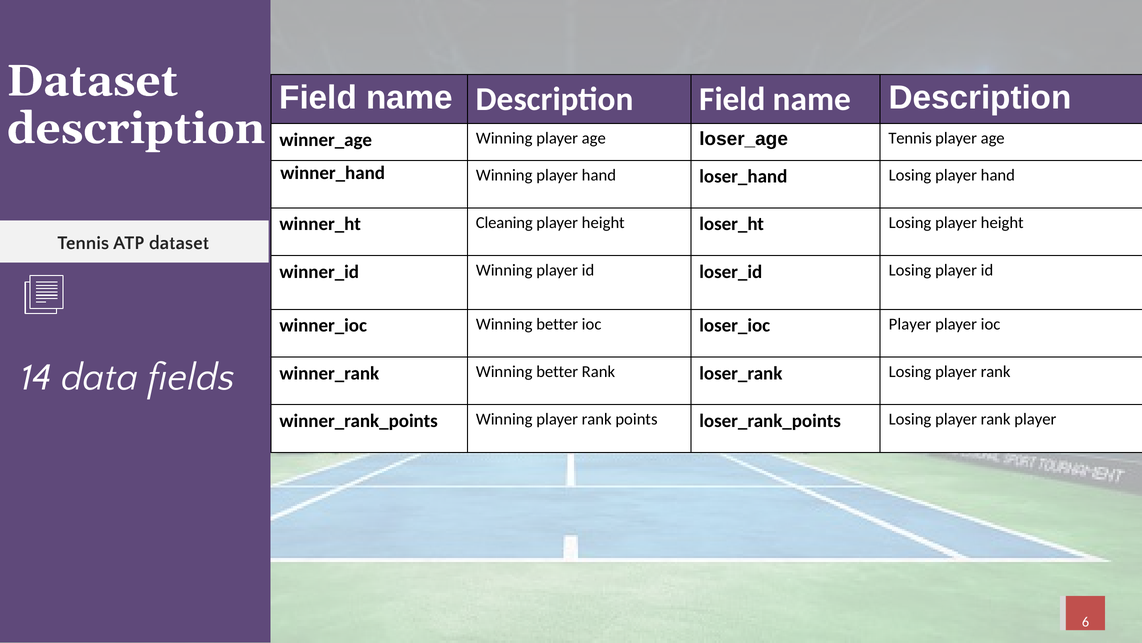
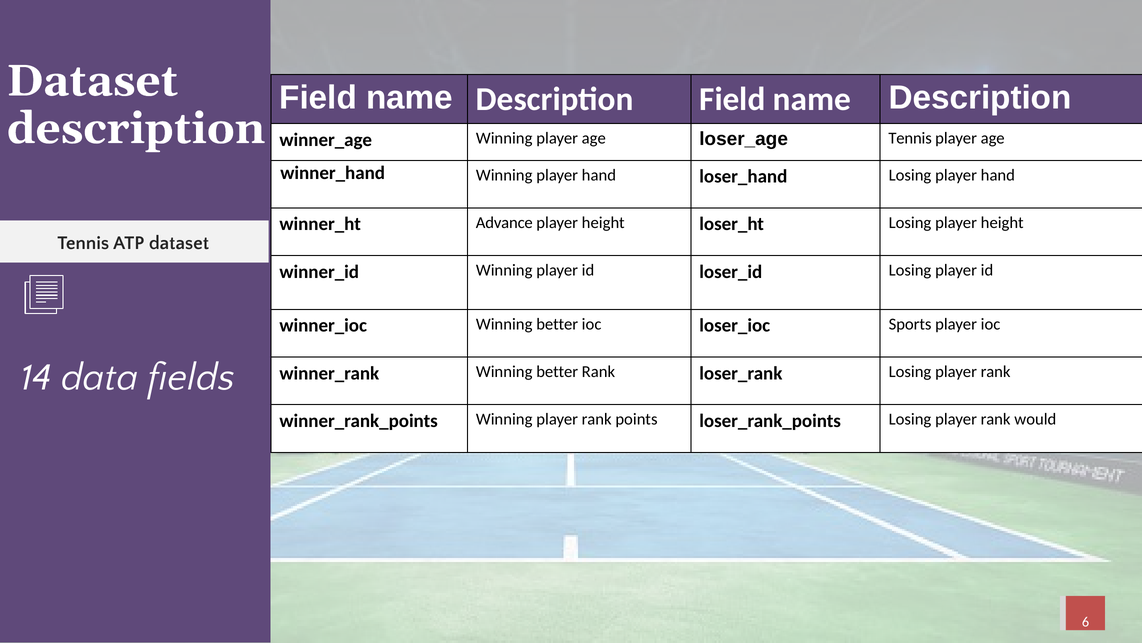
Cleaning: Cleaning -> Advance
Player at (910, 324): Player -> Sports
rank player: player -> would
